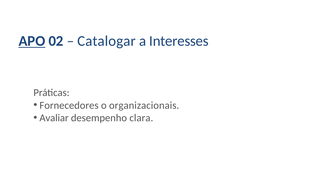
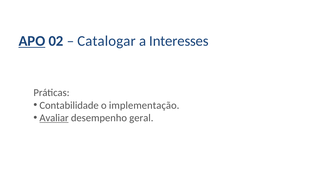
Fornecedores: Fornecedores -> Contabilidade
organizacionais: organizacionais -> implementação
Avaliar underline: none -> present
clara: clara -> geral
